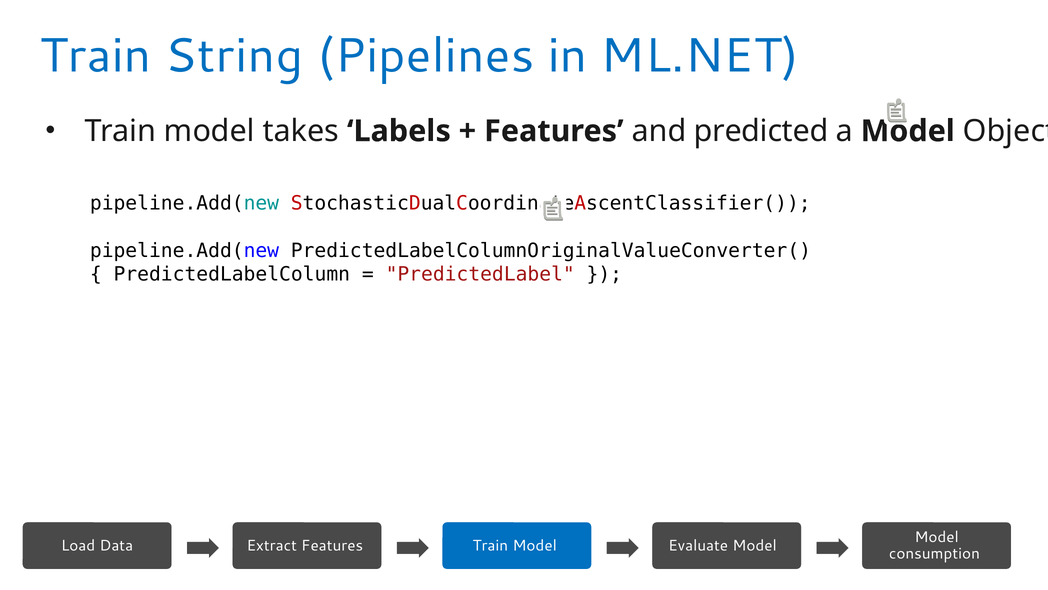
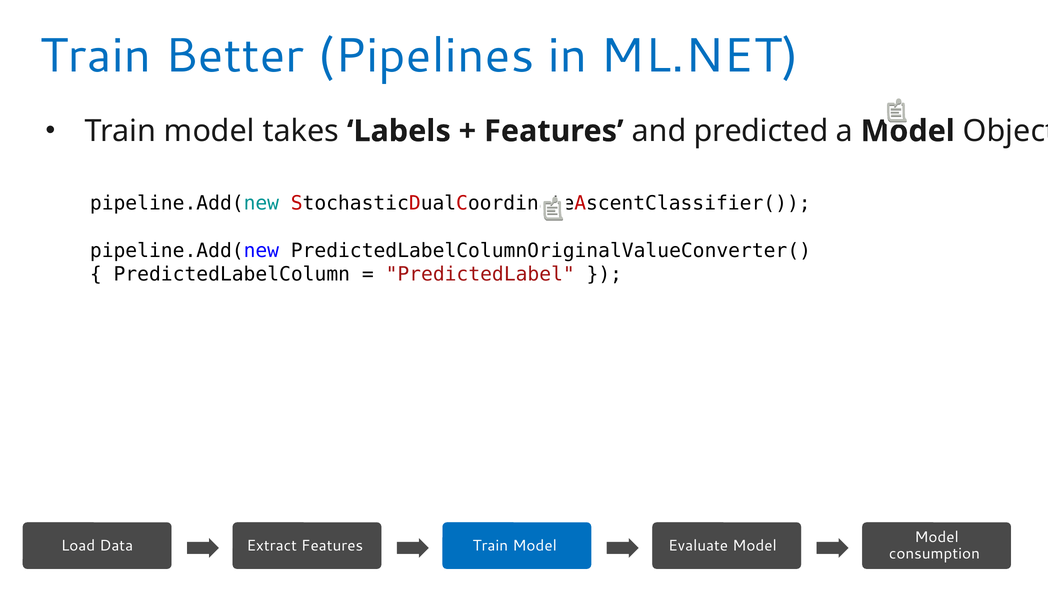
String: String -> Better
